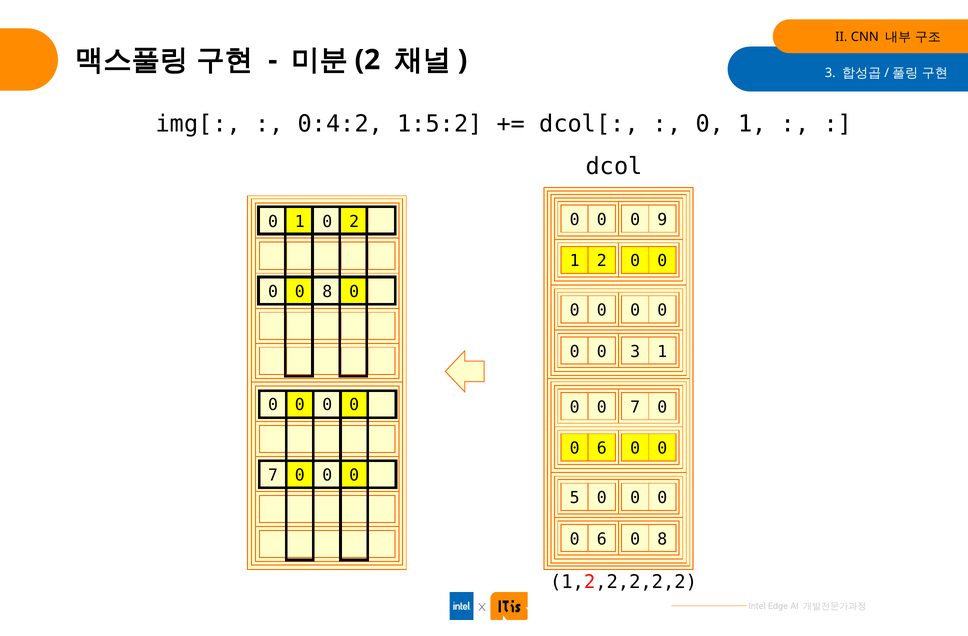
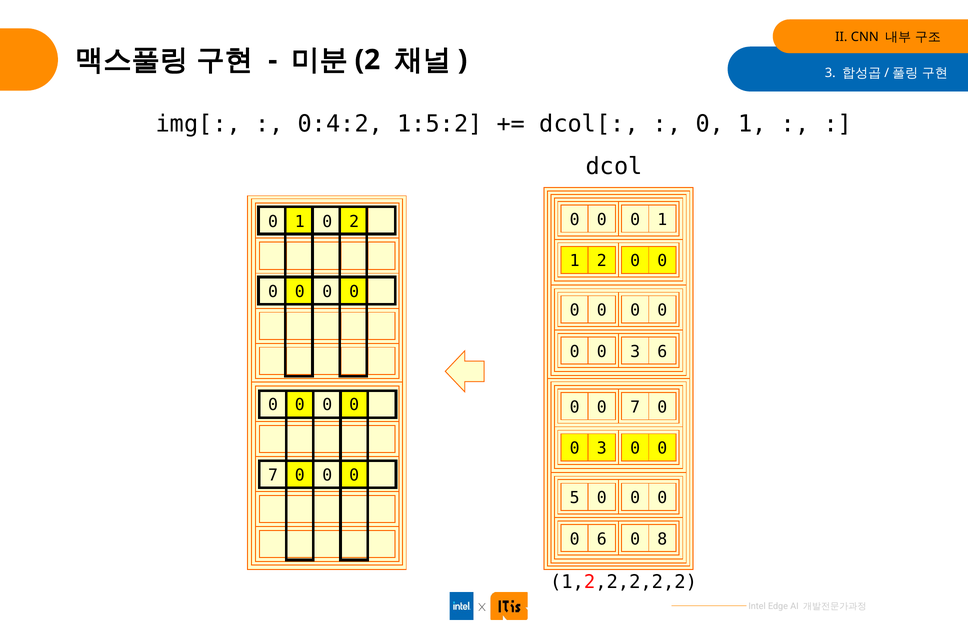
0 0 9: 9 -> 1
8 at (327, 292): 8 -> 0
3 1: 1 -> 6
6 at (602, 448): 6 -> 3
